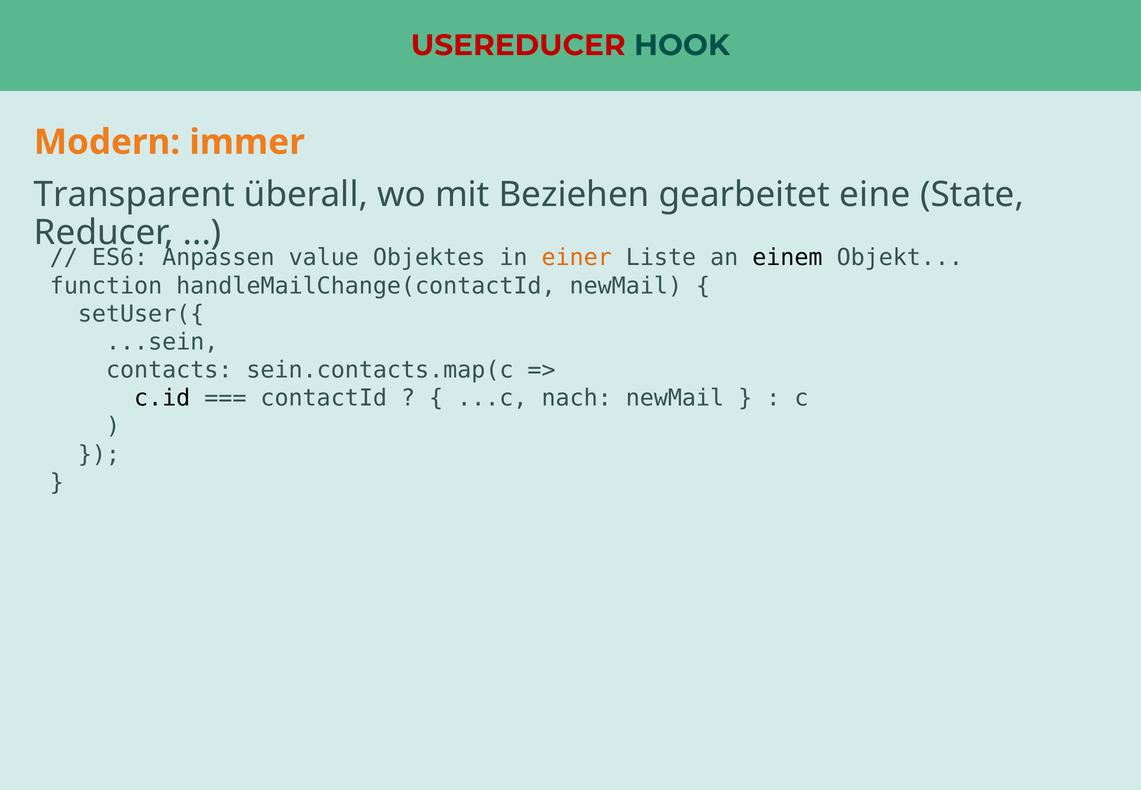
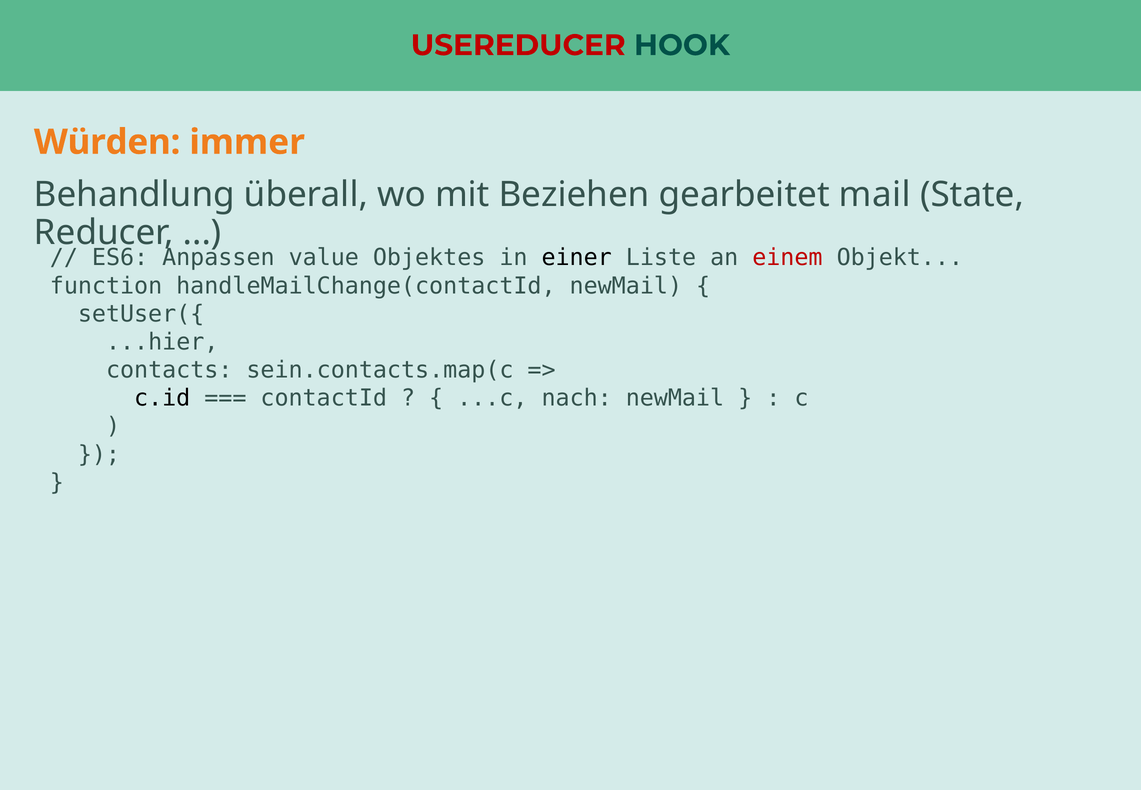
Modern: Modern -> Würden
Transparent: Transparent -> Behandlung
eine: eine -> mail
einer colour: orange -> black
einem colour: black -> red
...sein: ...sein -> ...hier
